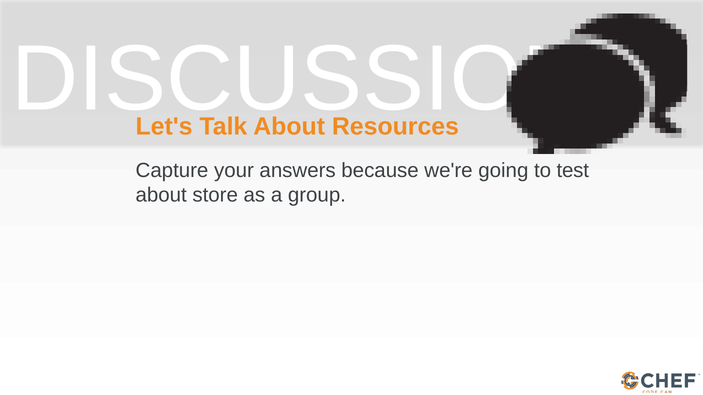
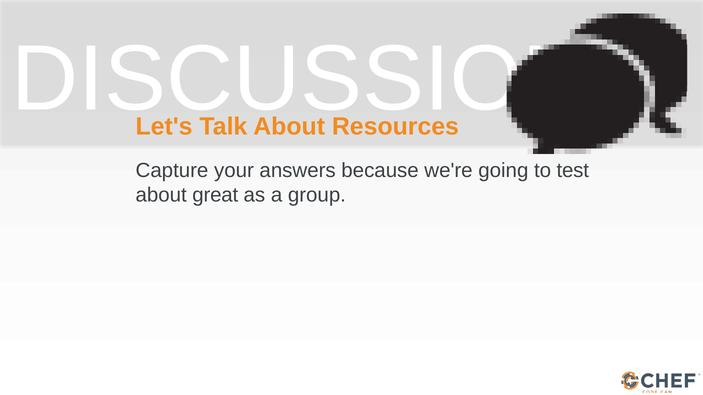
store: store -> great
